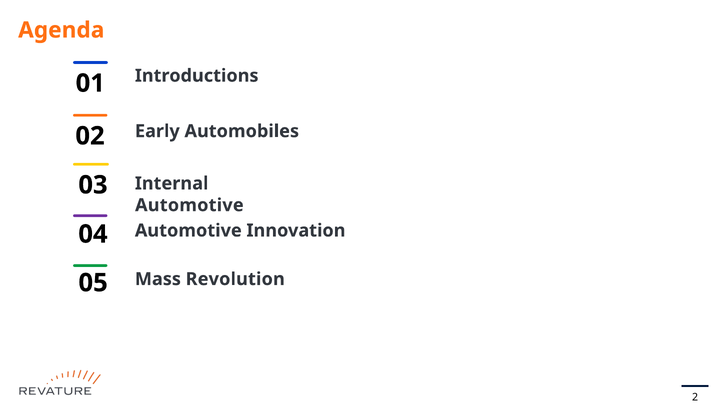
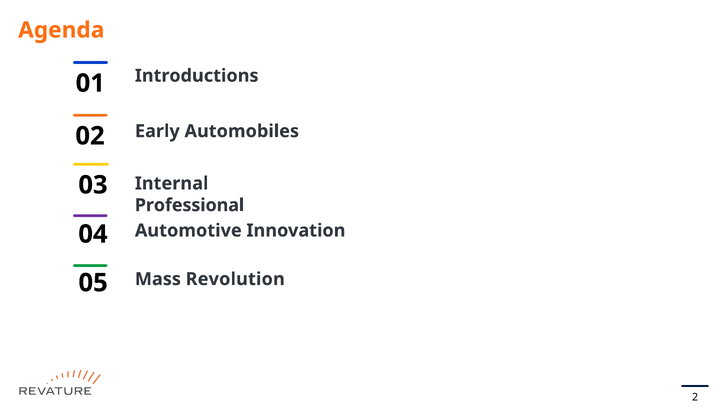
Automotive at (189, 205): Automotive -> Professional
